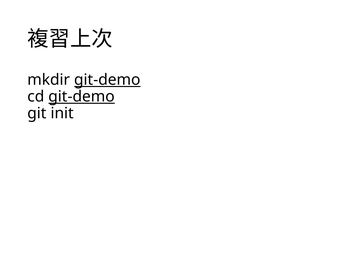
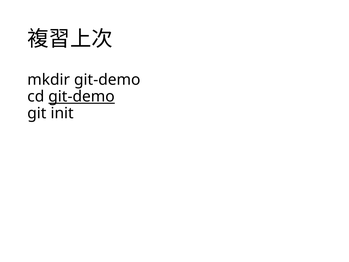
git-demo at (107, 80) underline: present -> none
